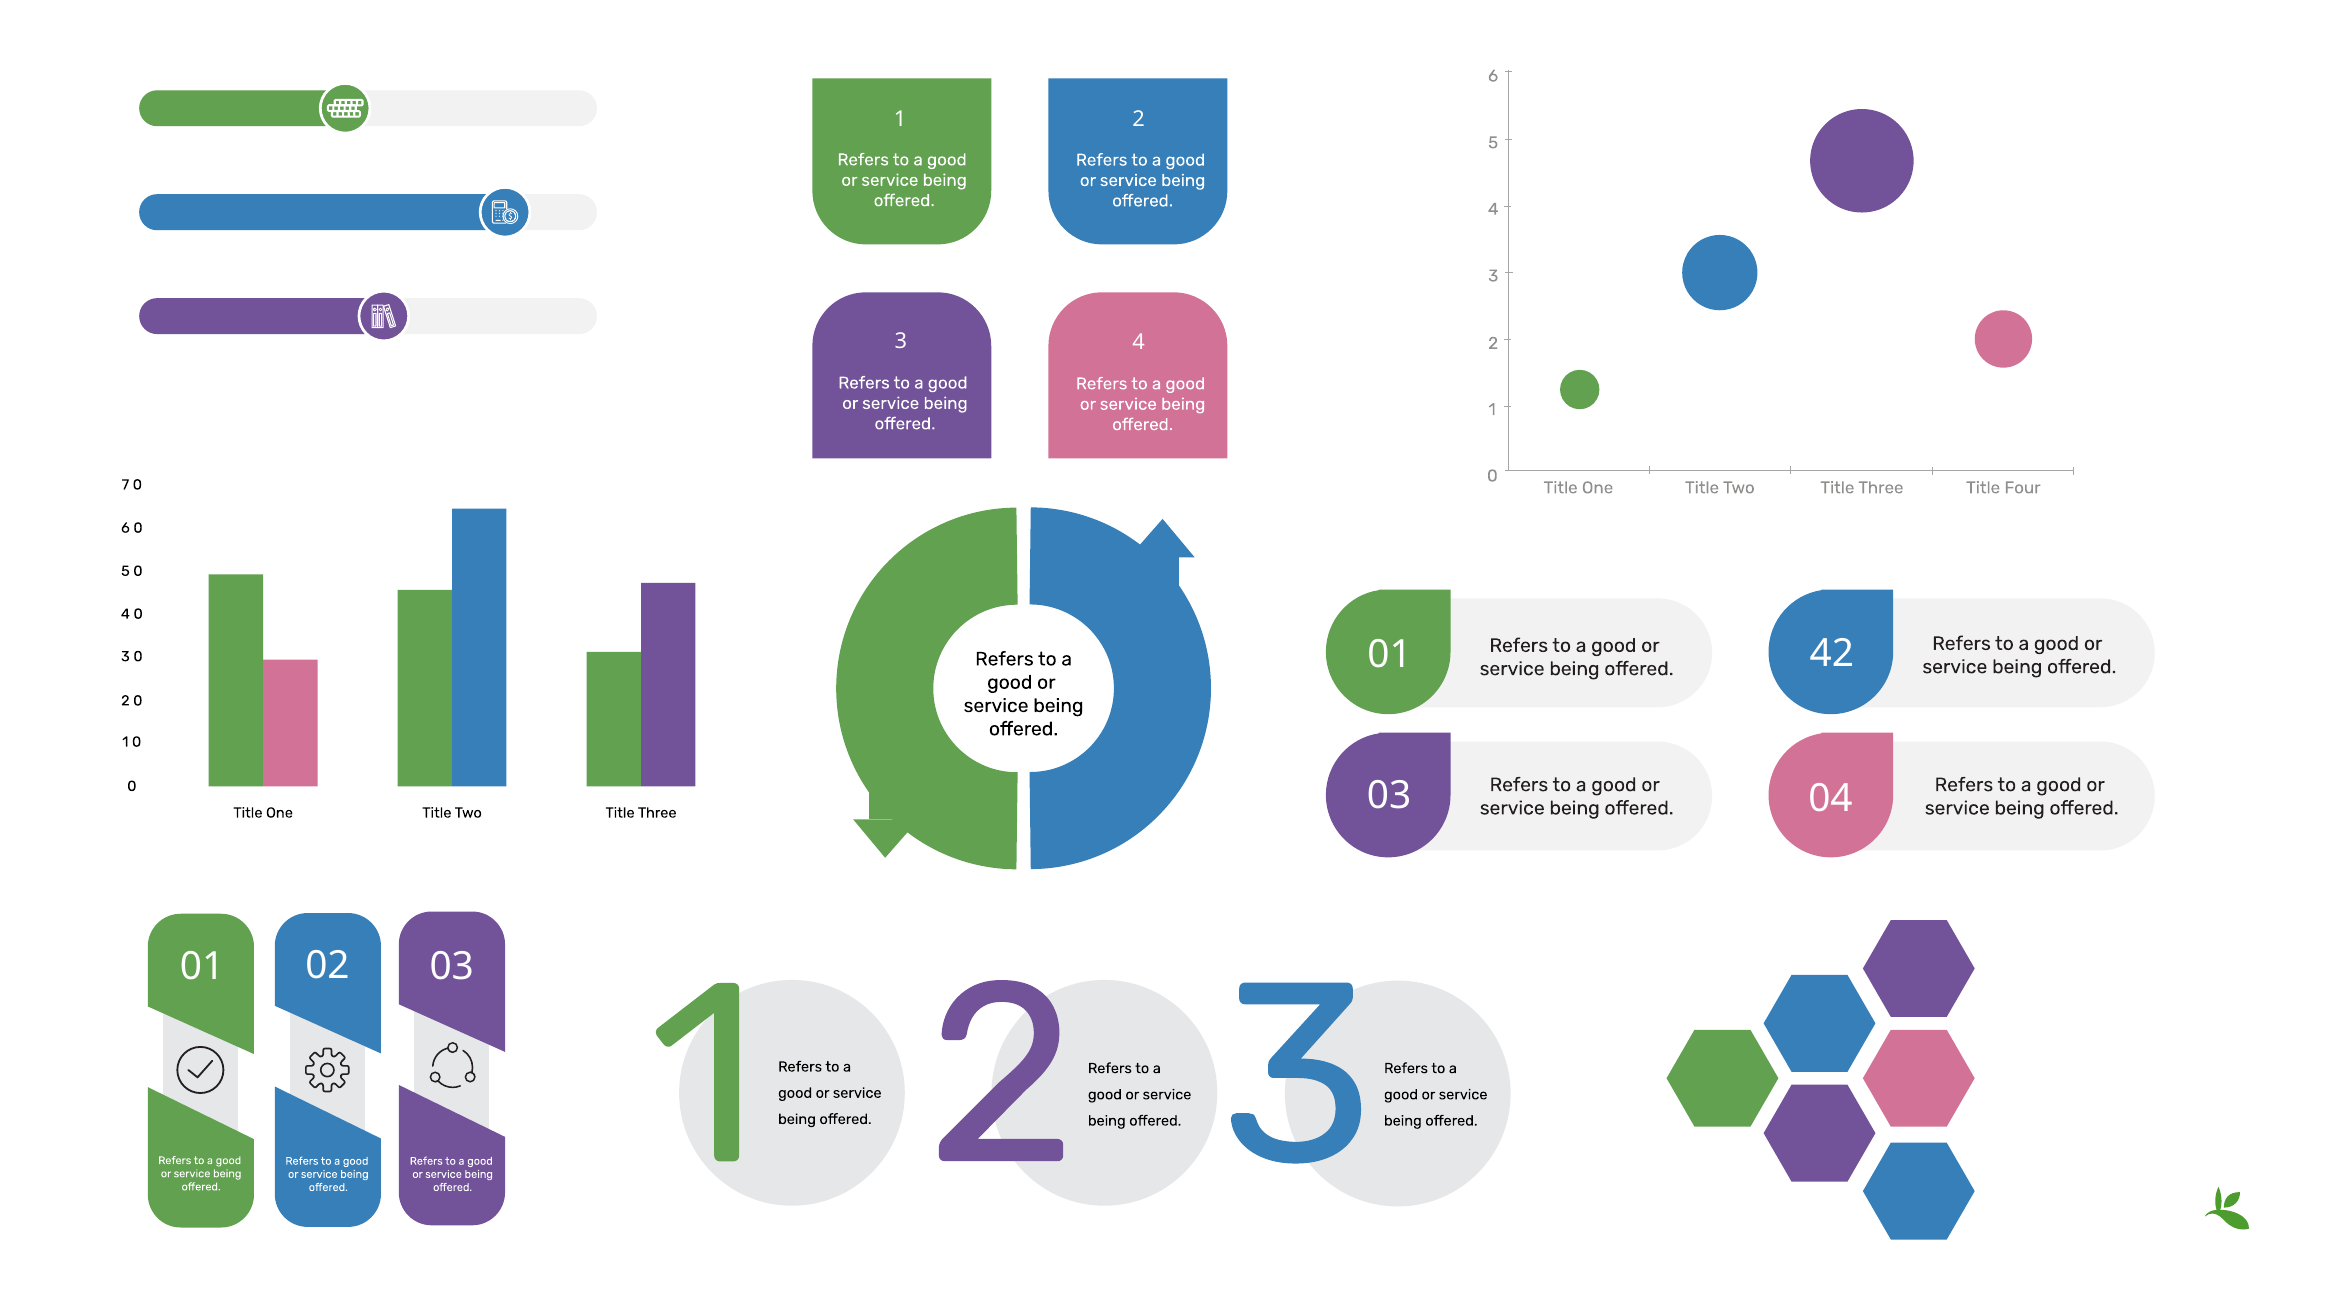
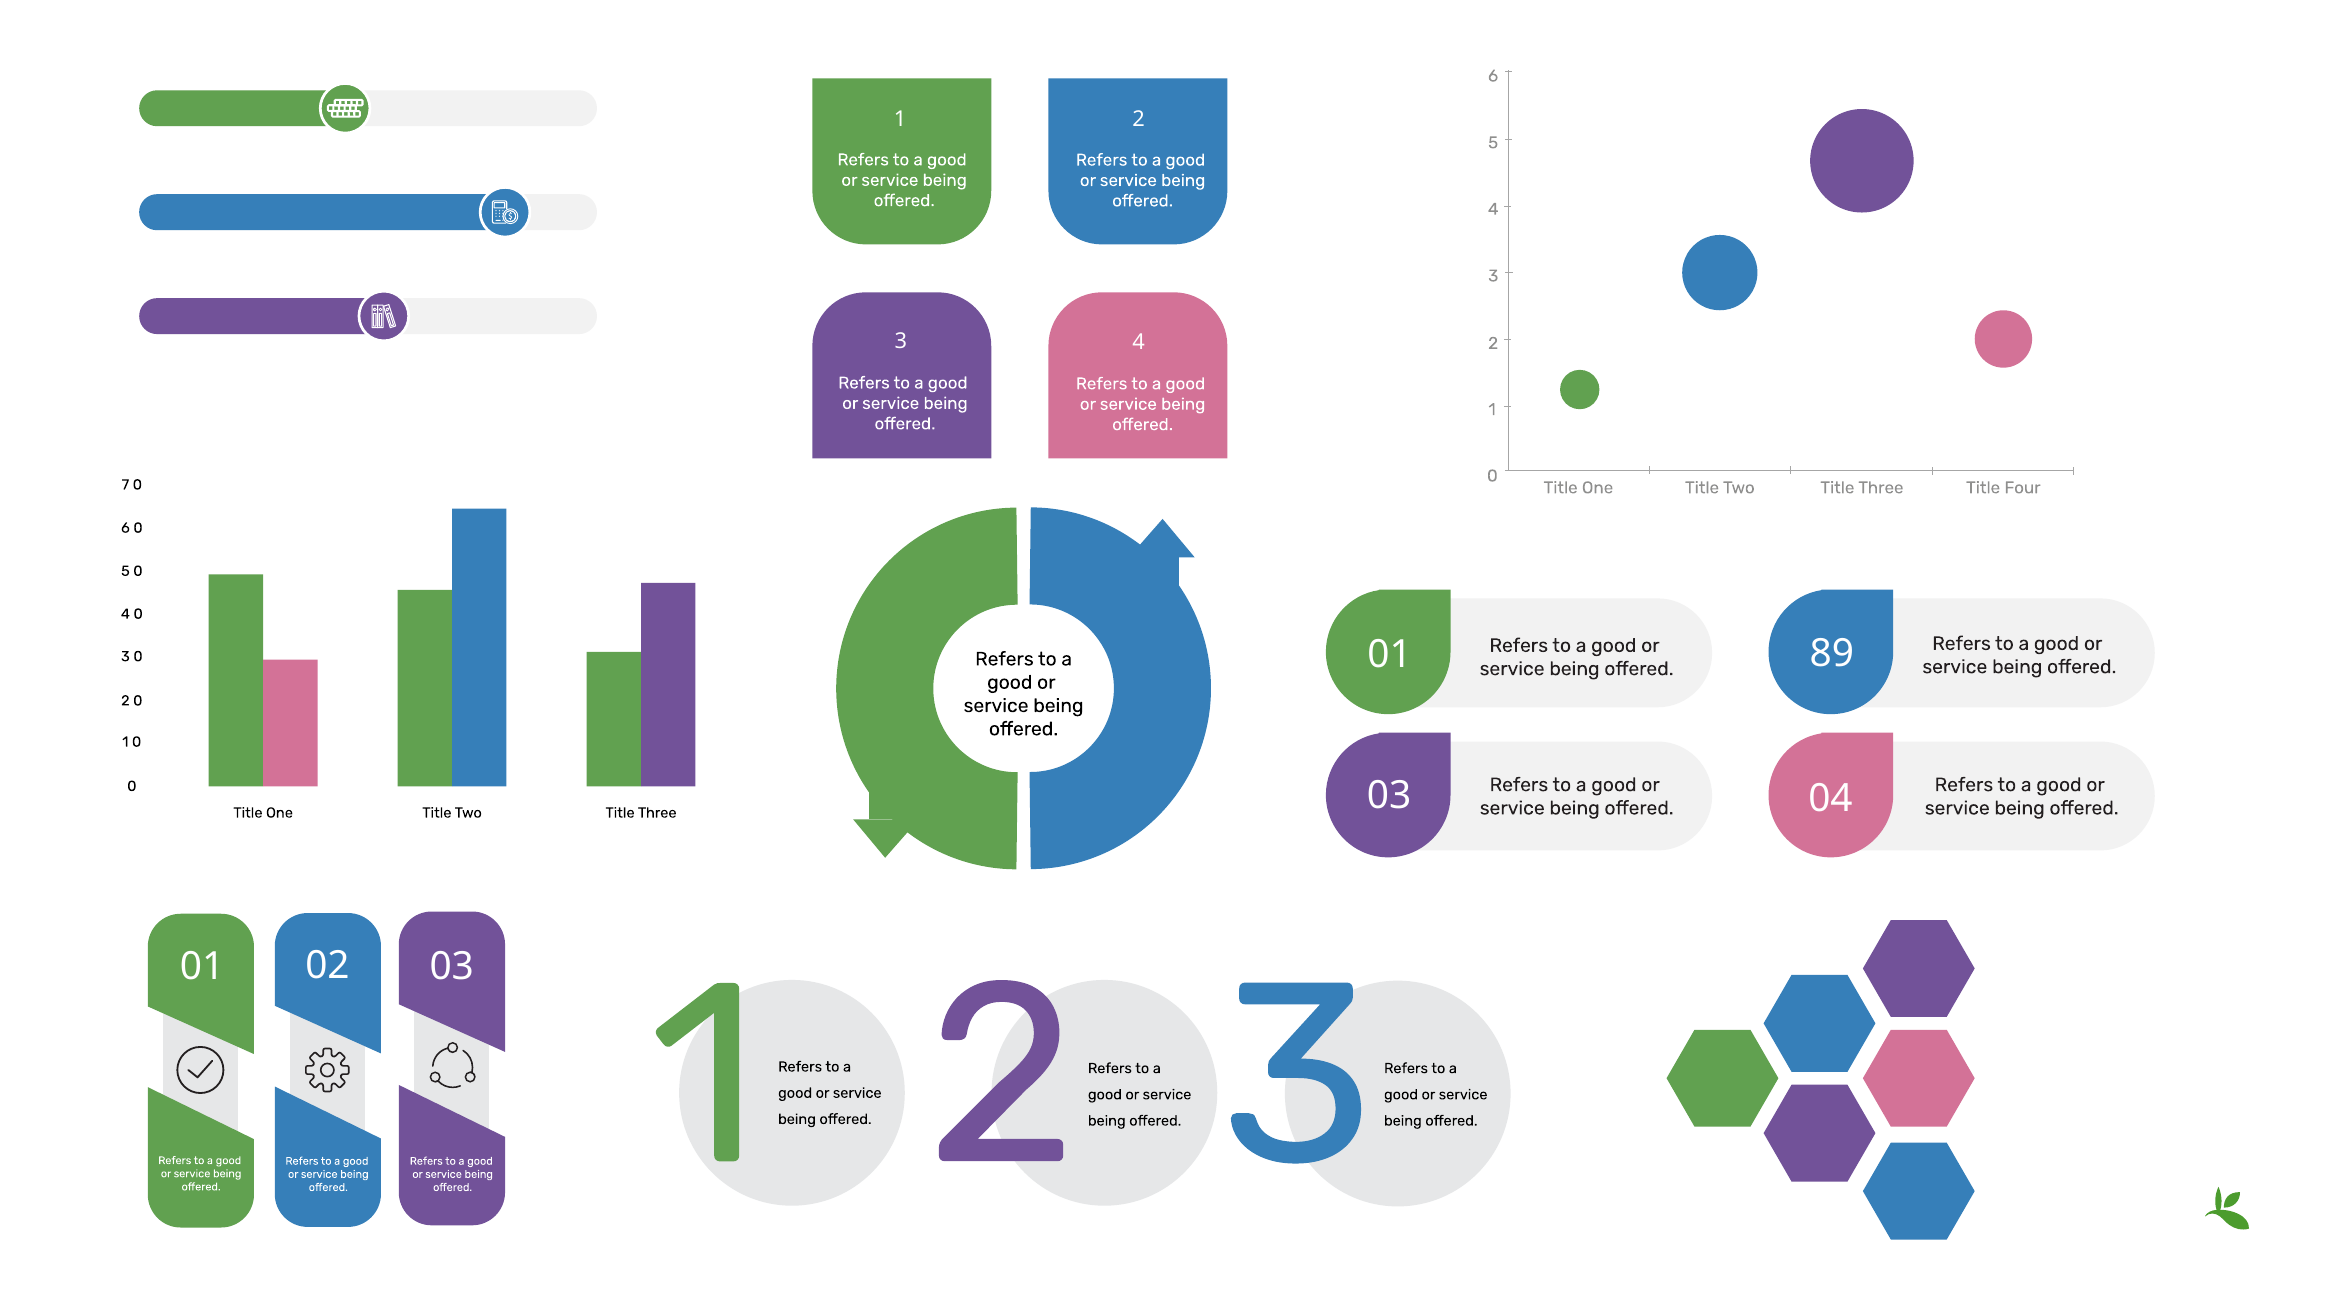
42: 42 -> 89
